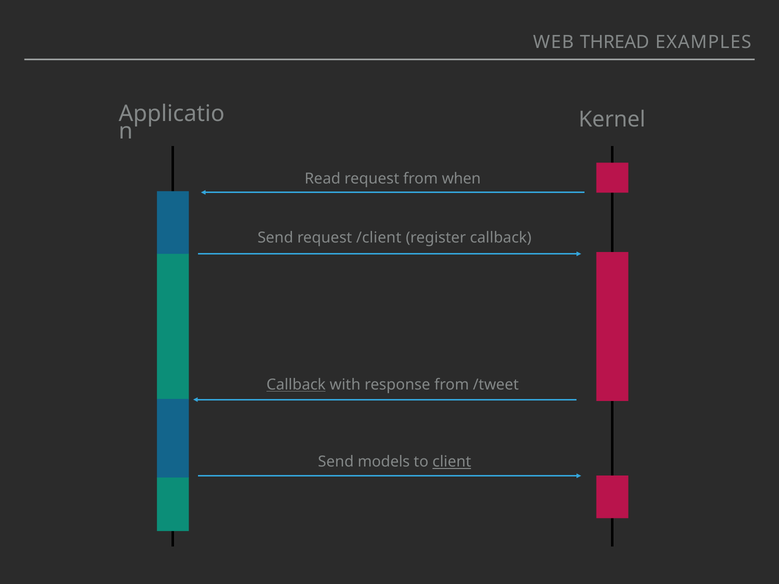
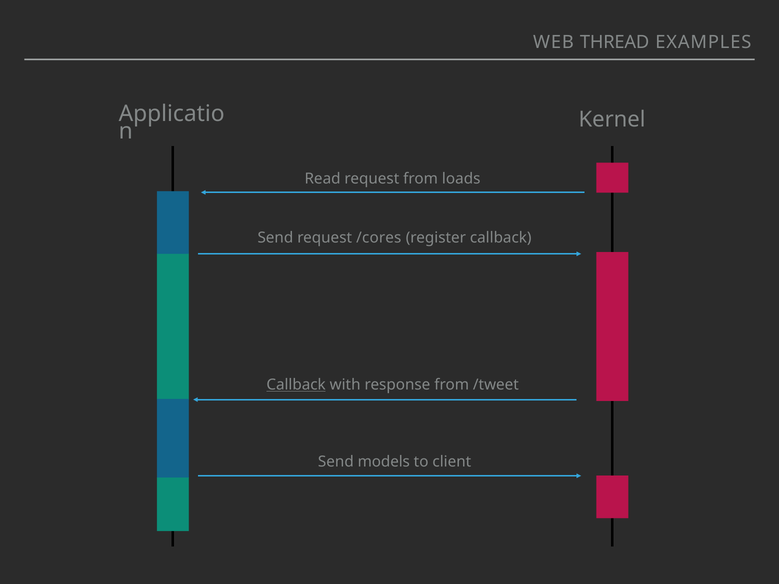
when: when -> loads
/client: /client -> /cores
client underline: present -> none
